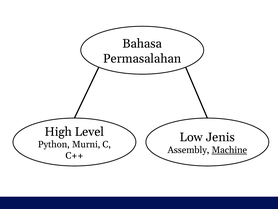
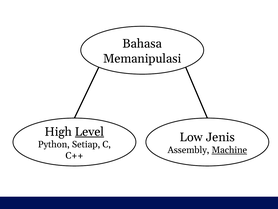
Permasalahan: Permasalahan -> Memanipulasi
Level underline: none -> present
Murni: Murni -> Setiap
